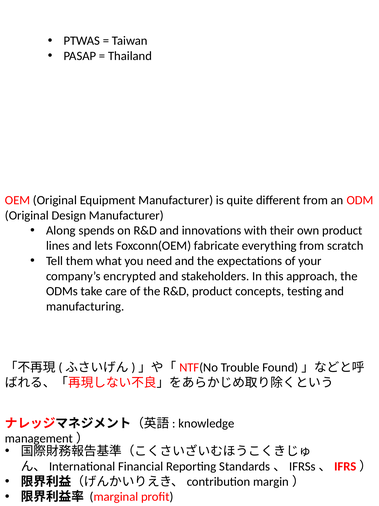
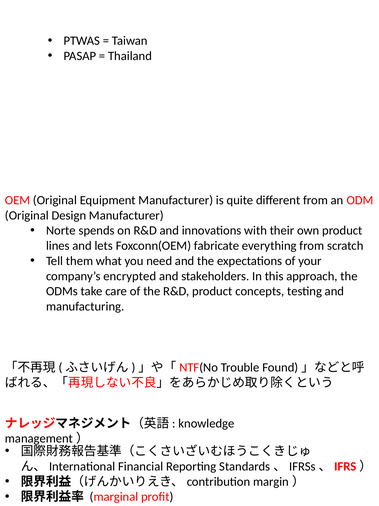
Along: Along -> Norte
